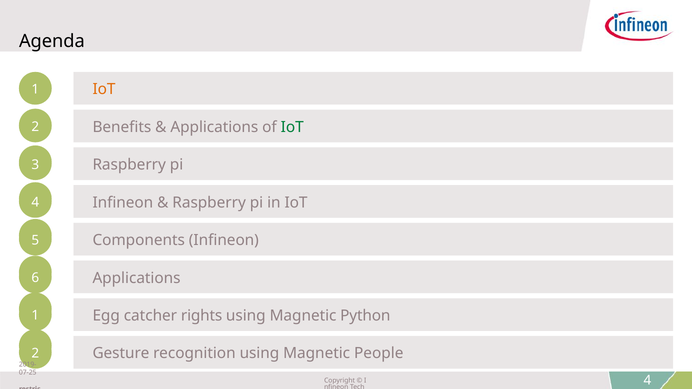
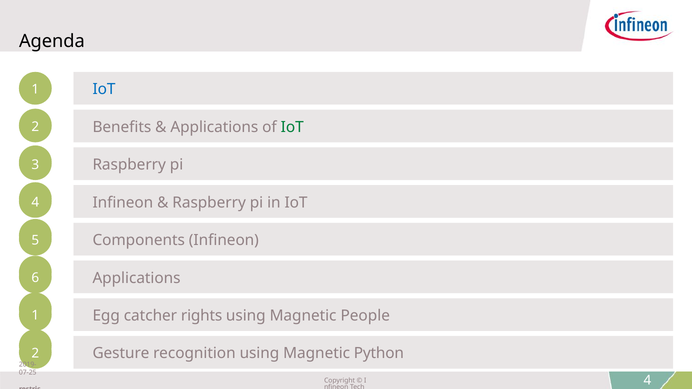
IoT at (104, 89) colour: orange -> blue
Python: Python -> People
People: People -> Python
